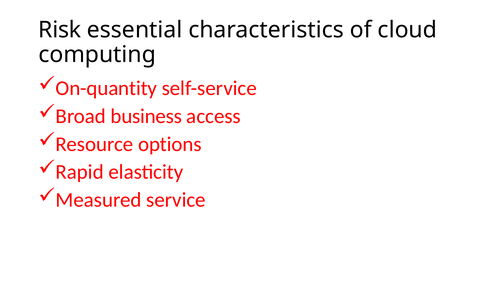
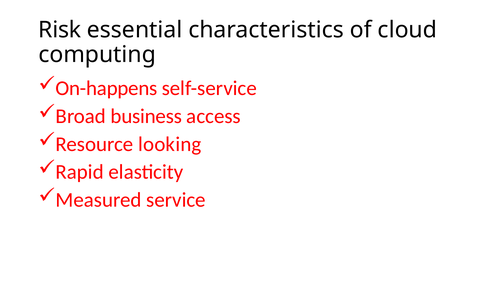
On-quantity: On-quantity -> On-happens
options: options -> looking
